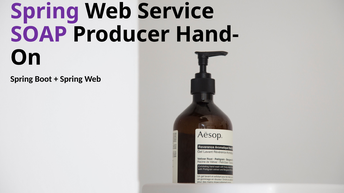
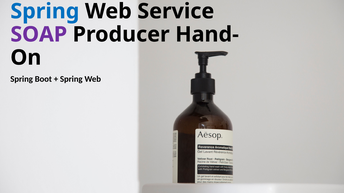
Spring at (45, 11) colour: purple -> blue
